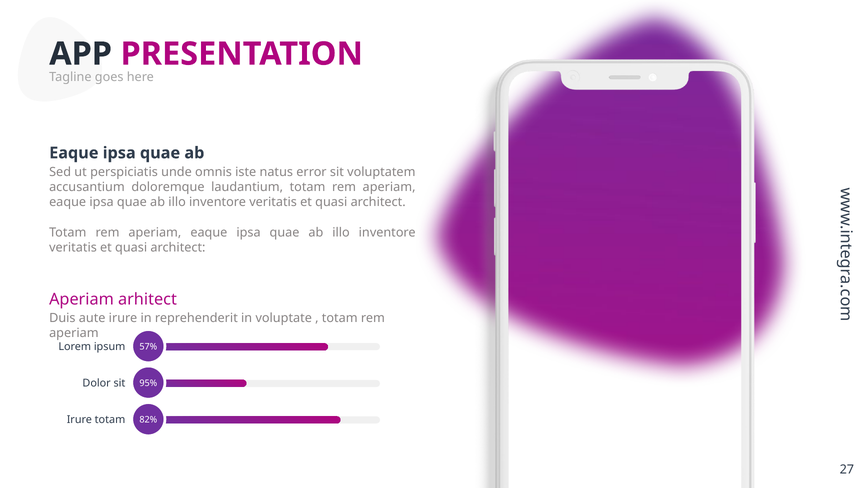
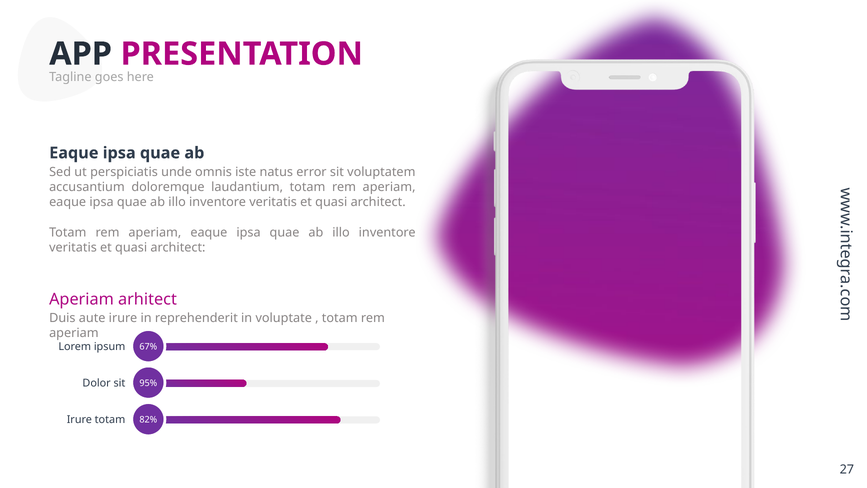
57%: 57% -> 67%
